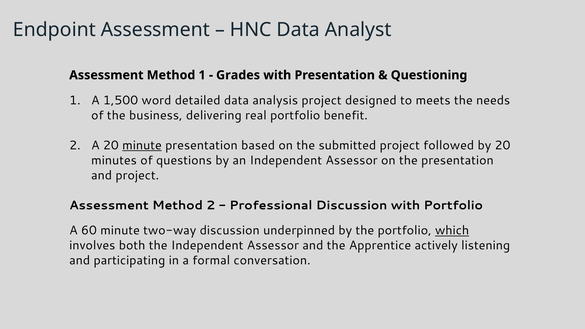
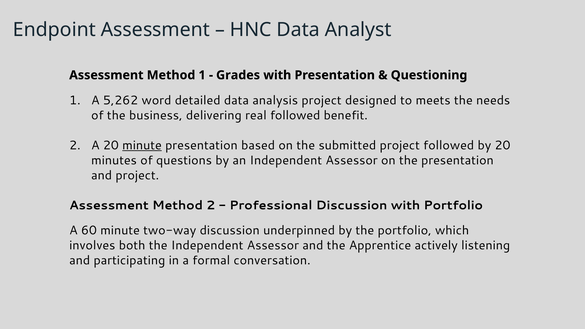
1,500: 1,500 -> 5,262
real portfolio: portfolio -> followed
which underline: present -> none
